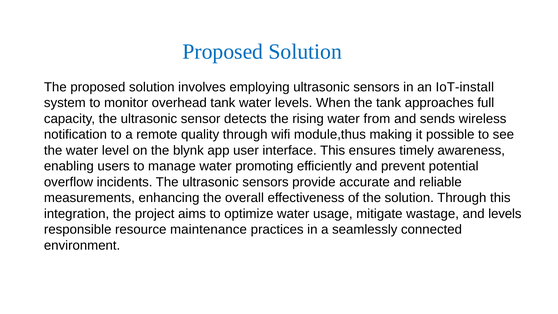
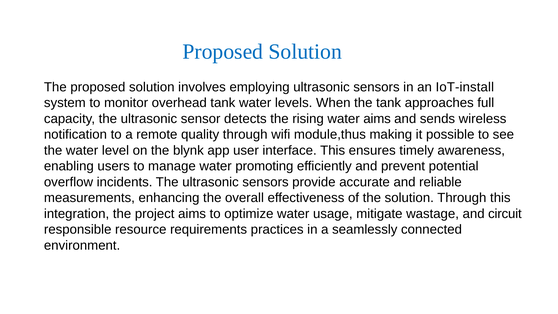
water from: from -> aims
and levels: levels -> circuit
maintenance: maintenance -> requirements
